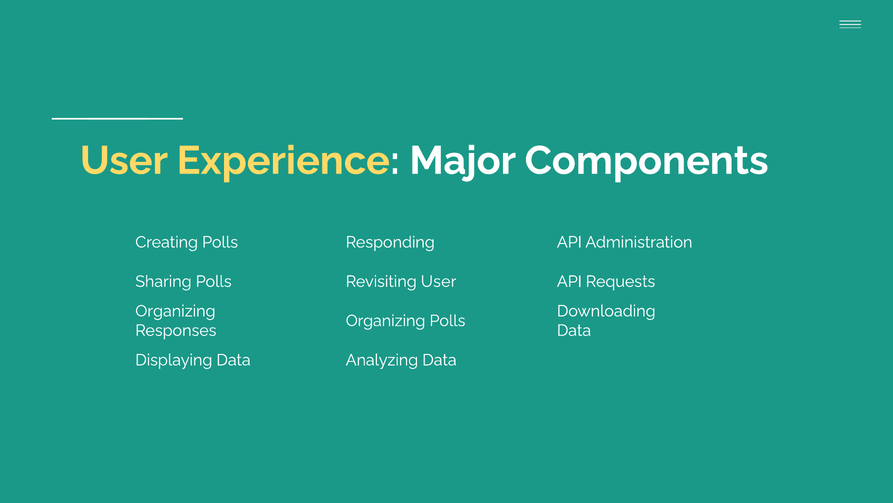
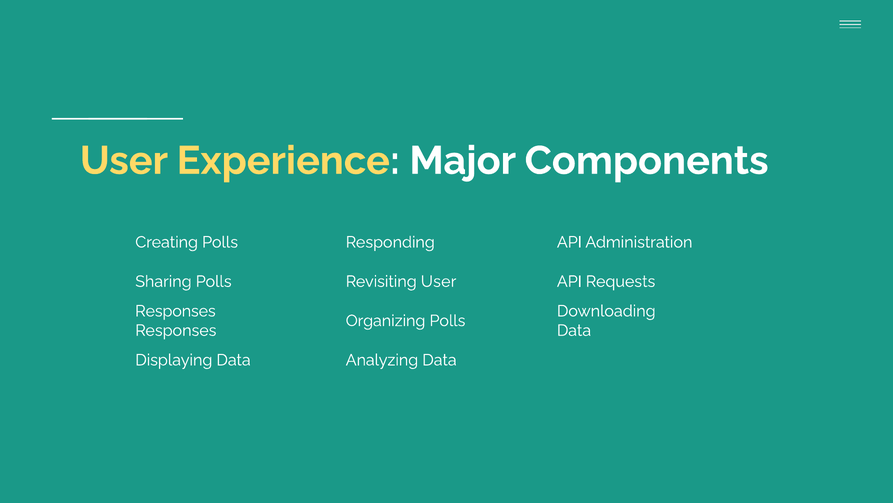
Organizing at (175, 311): Organizing -> Responses
